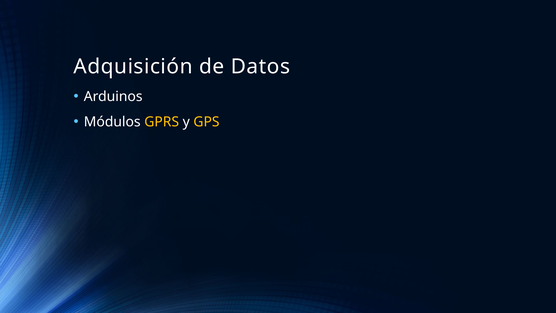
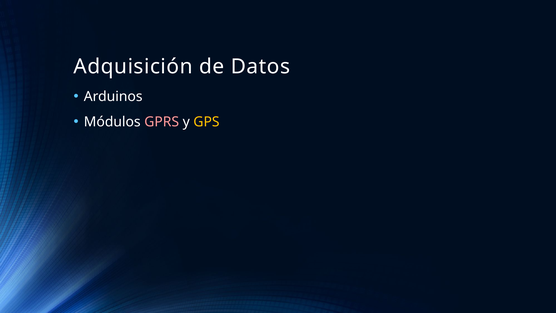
GPRS colour: yellow -> pink
